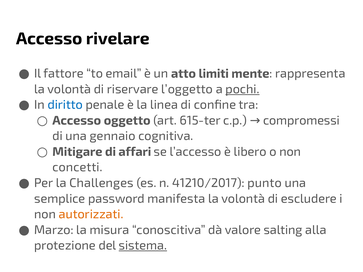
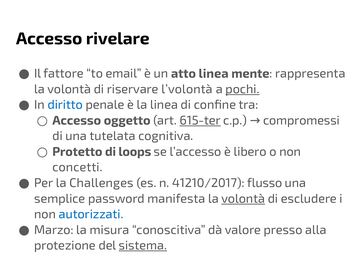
atto limiti: limiti -> linea
l’oggetto: l’oggetto -> l’volontà
615-ter underline: none -> present
gennaio: gennaio -> tutelata
Mitigare: Mitigare -> Protetto
affari: affari -> loops
punto: punto -> flusso
volontà at (243, 199) underline: none -> present
autorizzati colour: orange -> blue
salting: salting -> presso
